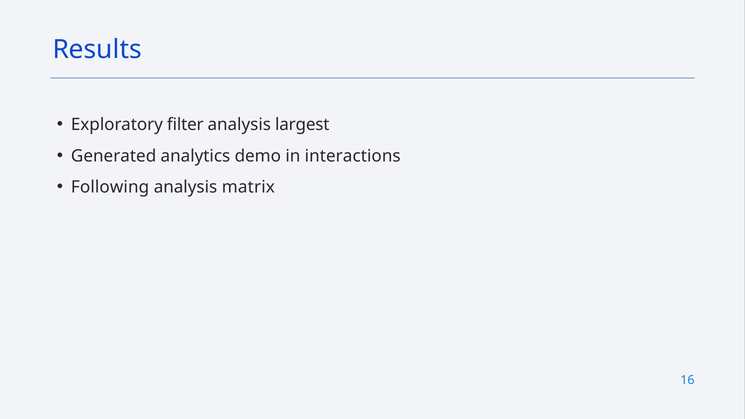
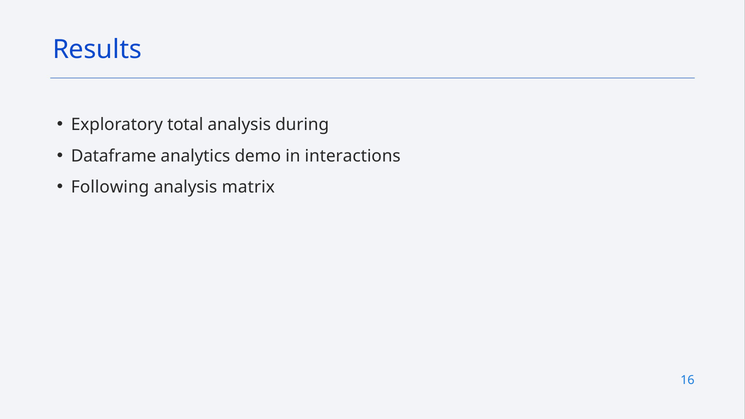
filter: filter -> total
largest: largest -> during
Generated: Generated -> Dataframe
